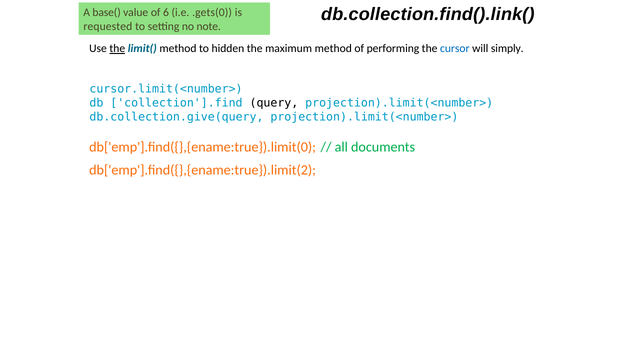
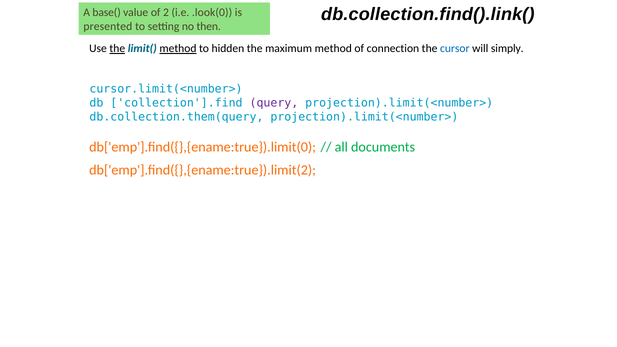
6: 6 -> 2
.gets(0: .gets(0 -> .look(0
requested: requested -> presented
note: note -> then
method at (178, 49) underline: none -> present
performing: performing -> connection
query colour: black -> purple
db.collection.give(query: db.collection.give(query -> db.collection.them(query
